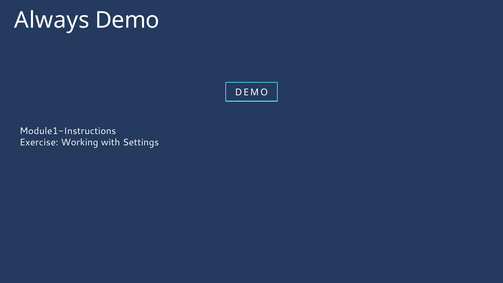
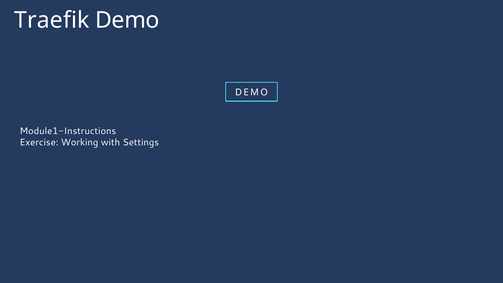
Always: Always -> Traefik
